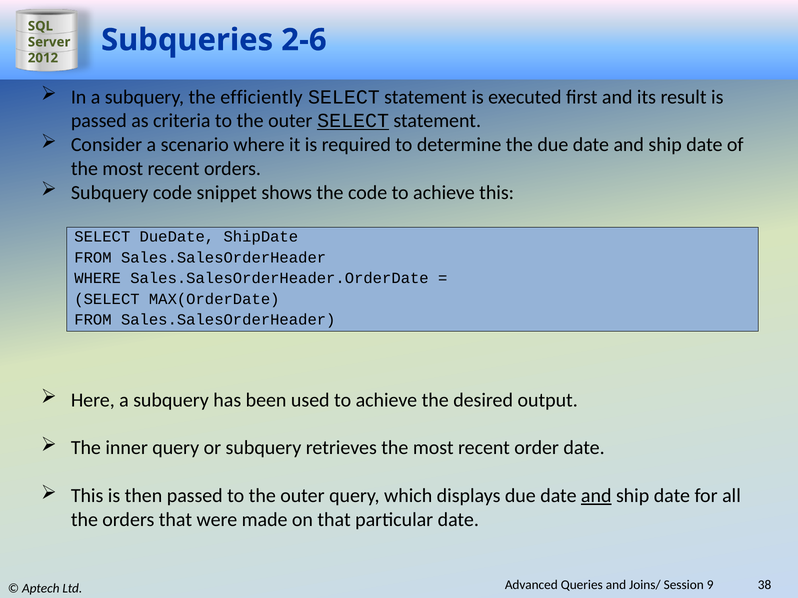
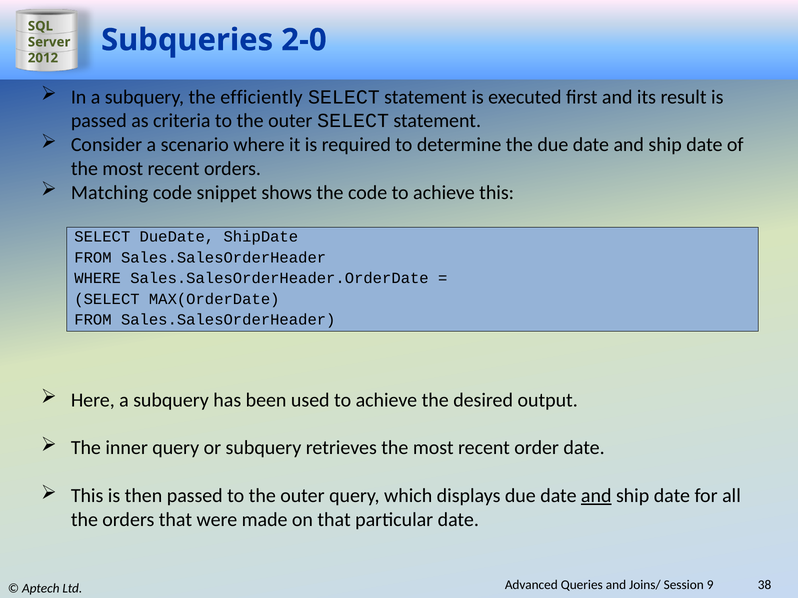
2-6: 2-6 -> 2-0
SELECT at (353, 121) underline: present -> none
Subquery at (110, 193): Subquery -> Matching
